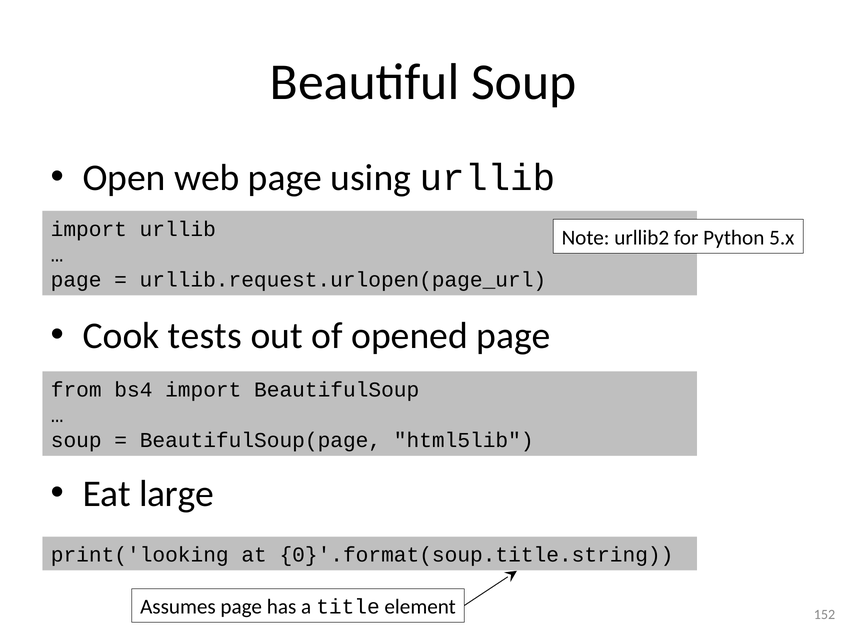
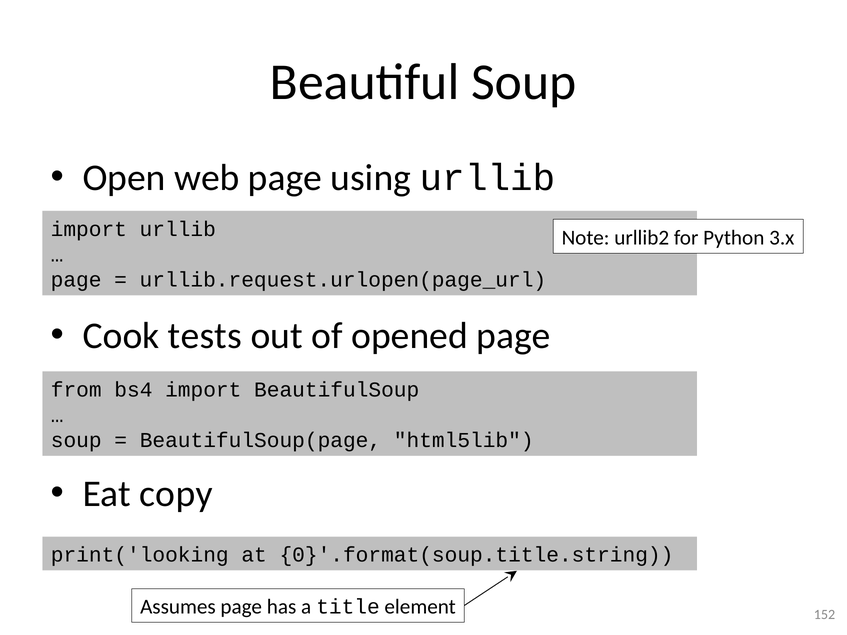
5.x: 5.x -> 3.x
large: large -> copy
